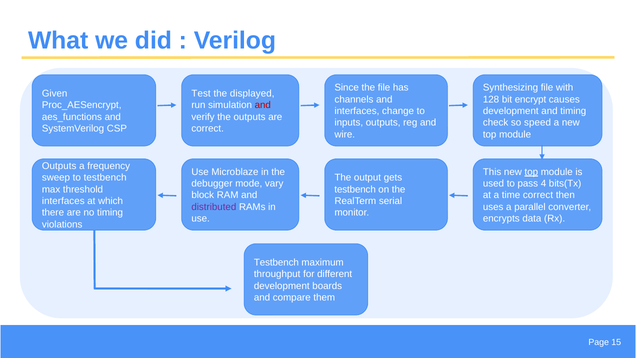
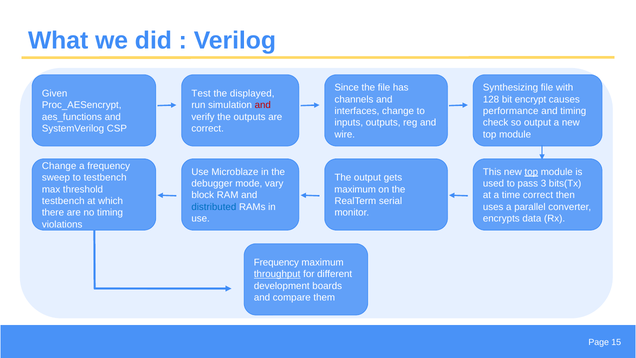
development at (511, 111): development -> performance
so speed: speed -> output
Outputs at (59, 166): Outputs -> Change
4: 4 -> 3
testbench at (355, 189): testbench -> maximum
interfaces at (63, 201): interfaces -> testbench
distributed colour: purple -> blue
Testbench at (276, 262): Testbench -> Frequency
throughput underline: none -> present
